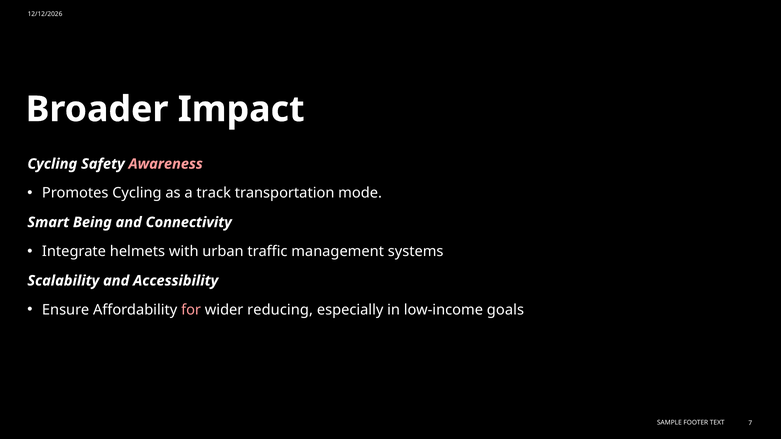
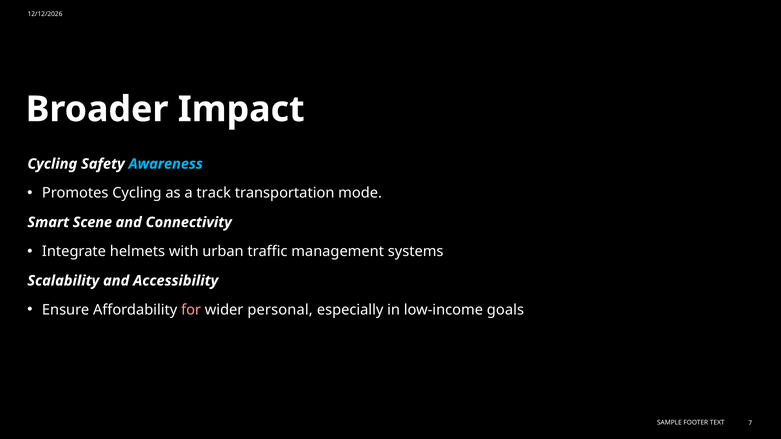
Awareness colour: pink -> light blue
Being: Being -> Scene
reducing: reducing -> personal
